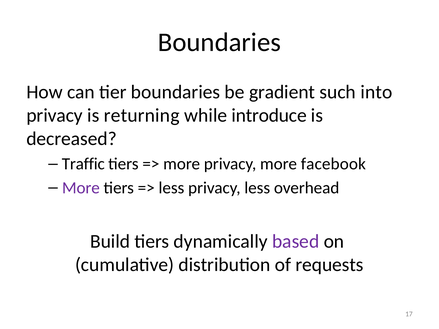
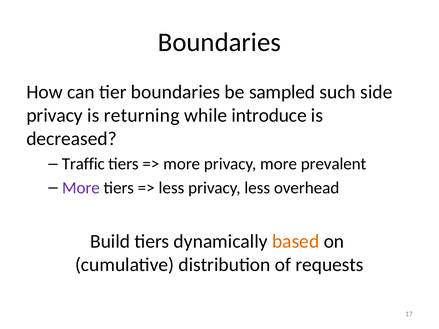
gradient: gradient -> sampled
into: into -> side
facebook: facebook -> prevalent
based colour: purple -> orange
